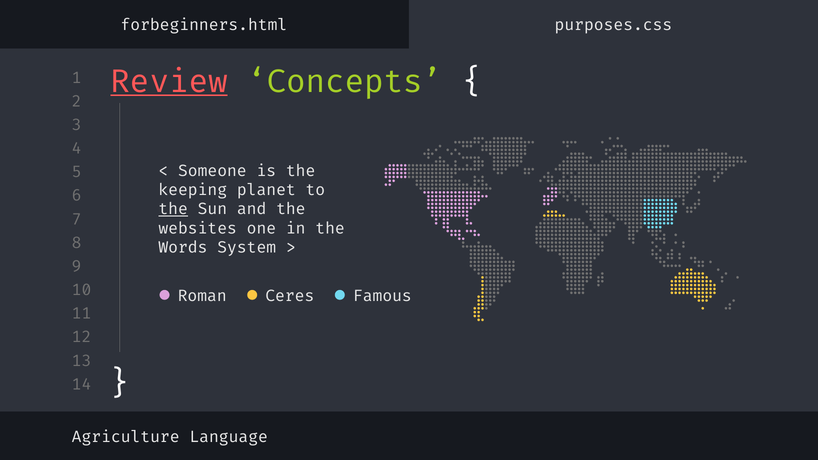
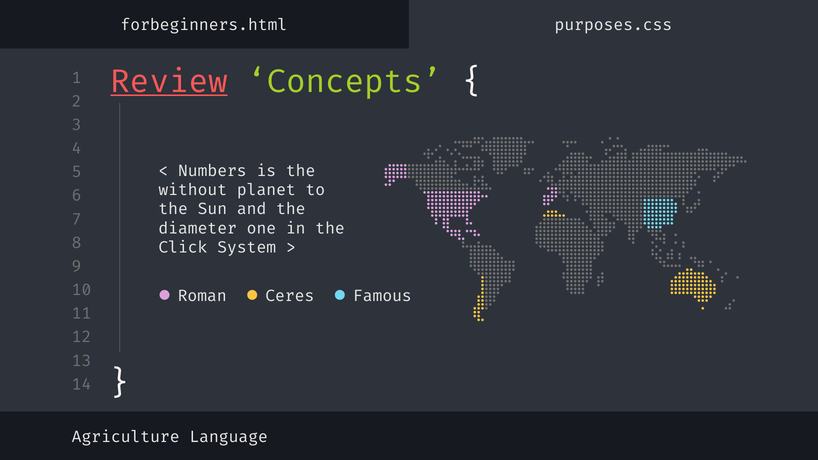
Someone: Someone -> Numbers
keeping: keeping -> without
the at (173, 209) underline: present -> none
websites: websites -> diameter
Words: Words -> Click
